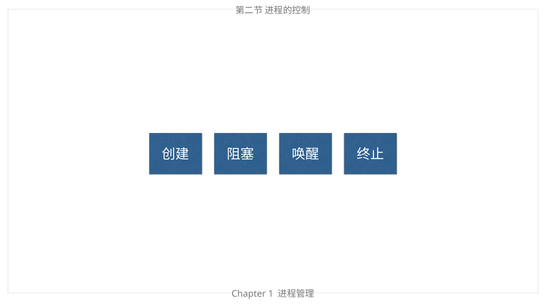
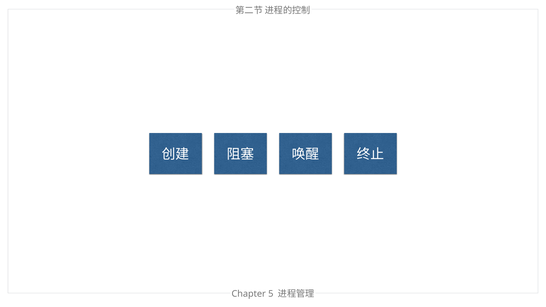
1: 1 -> 5
